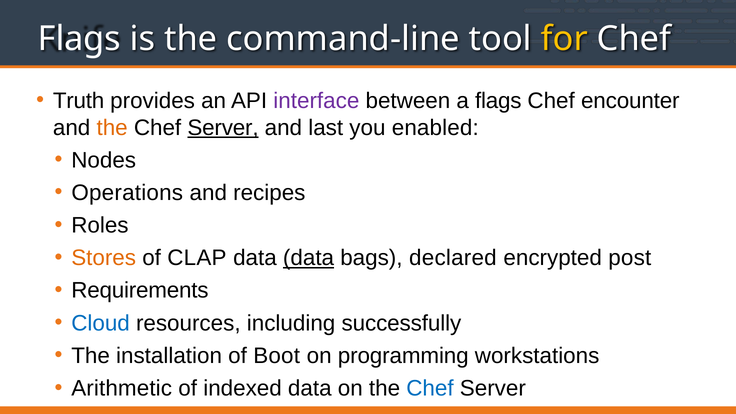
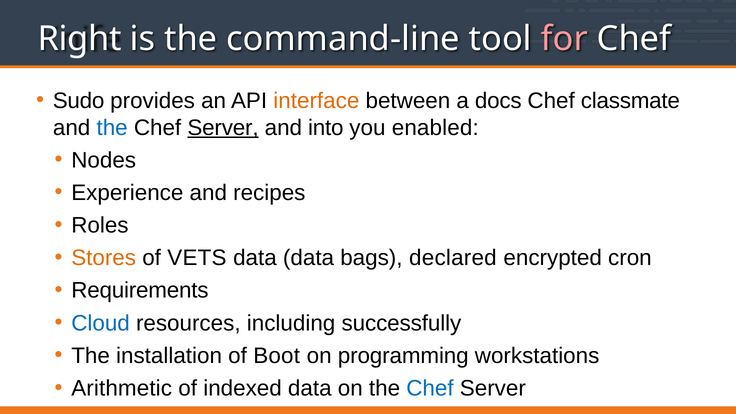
Flags at (79, 39): Flags -> Right
for colour: yellow -> pink
Truth: Truth -> Sudo
interface colour: purple -> orange
a flags: flags -> docs
encounter: encounter -> classmate
the at (112, 128) colour: orange -> blue
last: last -> into
Operations: Operations -> Experience
CLAP: CLAP -> VETS
data at (309, 258) underline: present -> none
post: post -> cron
